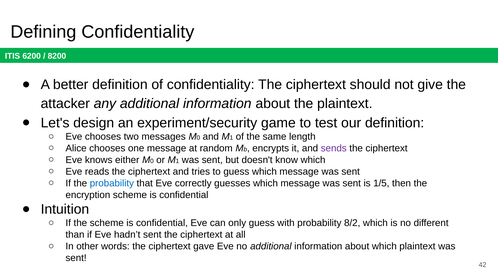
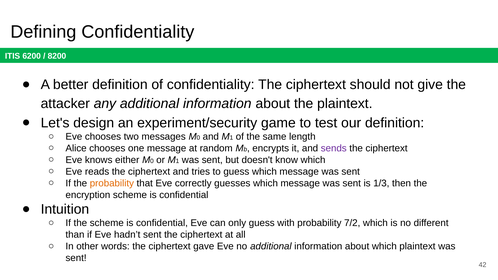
probability at (112, 183) colour: blue -> orange
1/5: 1/5 -> 1/3
8/2: 8/2 -> 7/2
